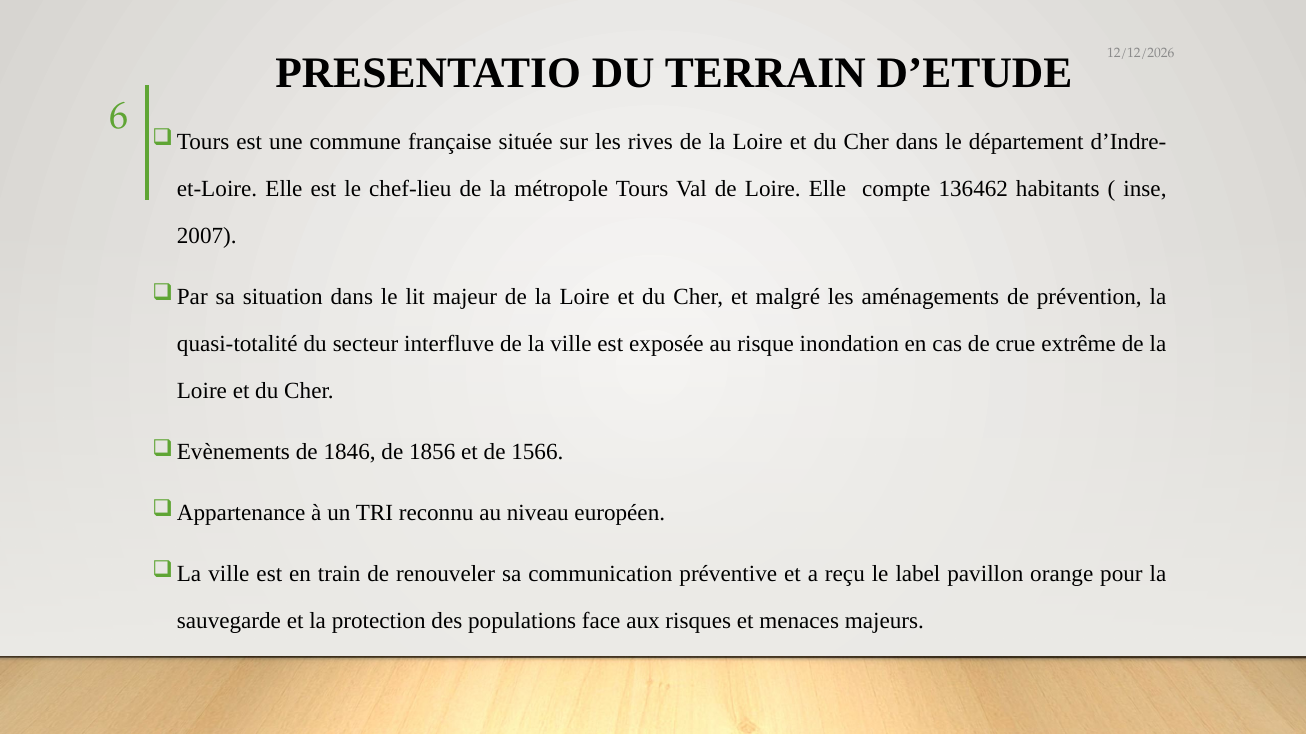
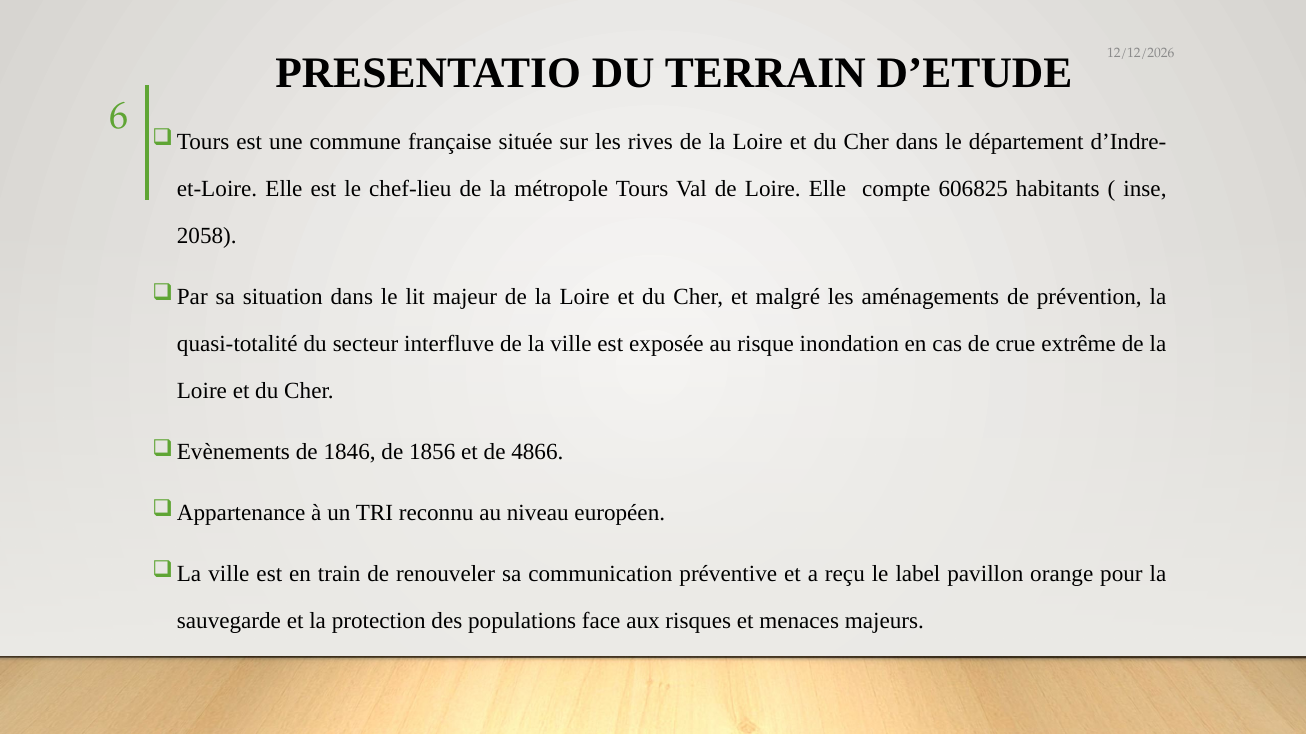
136462: 136462 -> 606825
2007: 2007 -> 2058
1566: 1566 -> 4866
